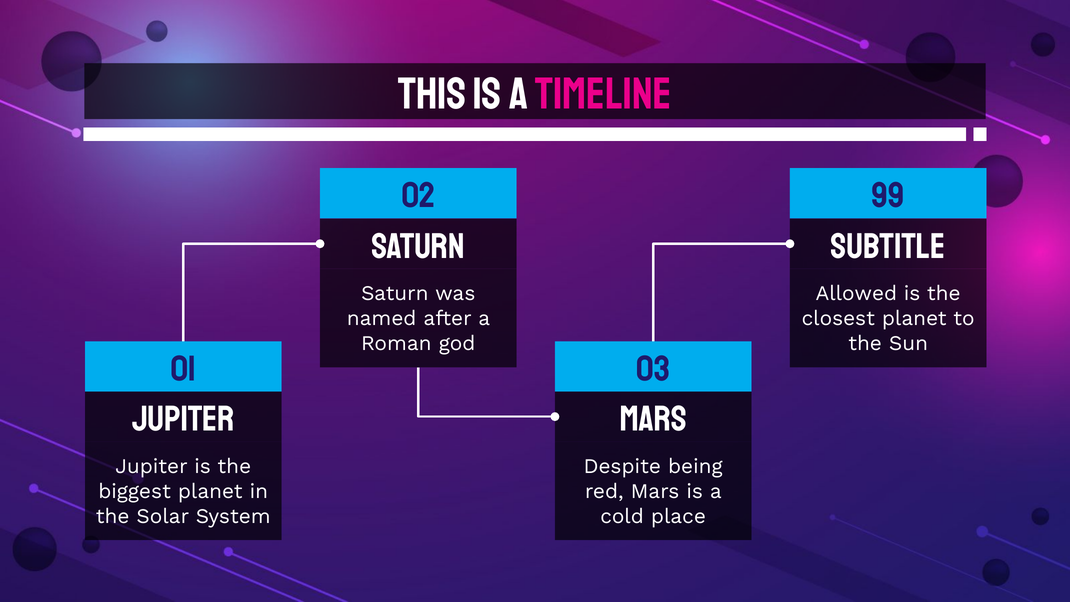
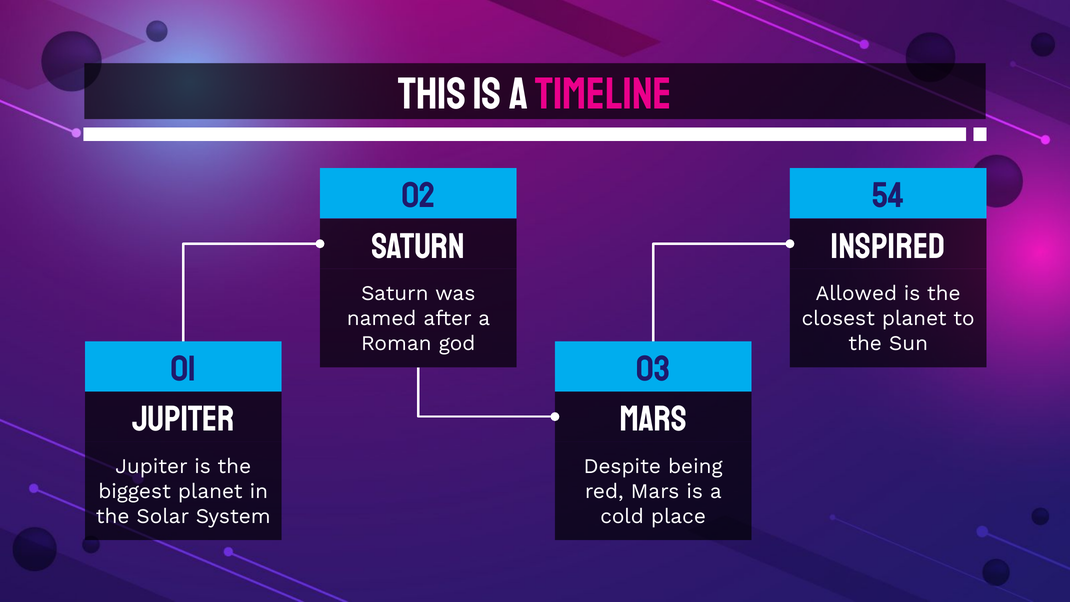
99: 99 -> 54
Subtitle: Subtitle -> Inspired
